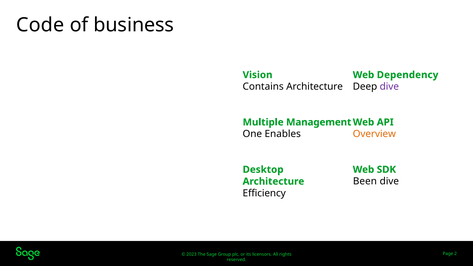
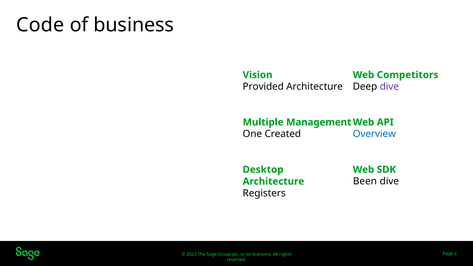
Dependency: Dependency -> Competitors
Contains: Contains -> Provided
Enables: Enables -> Created
Overview colour: orange -> blue
Efficiency: Efficiency -> Registers
